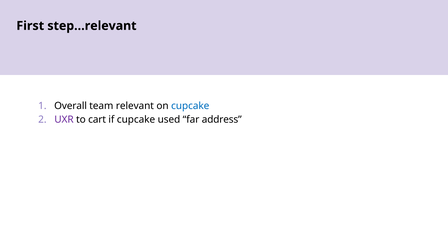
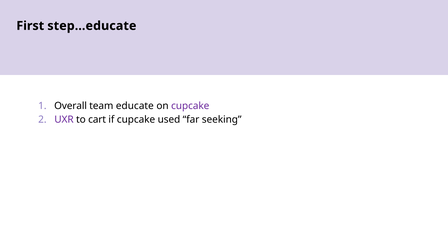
step…relevant: step…relevant -> step…educate
relevant: relevant -> educate
cupcake at (190, 106) colour: blue -> purple
address: address -> seeking
